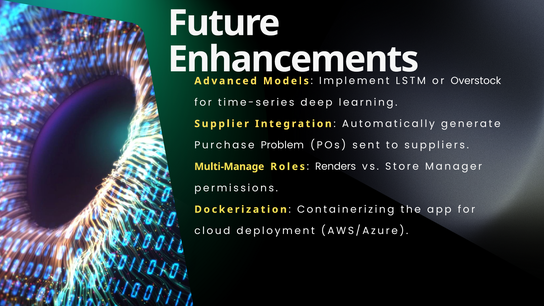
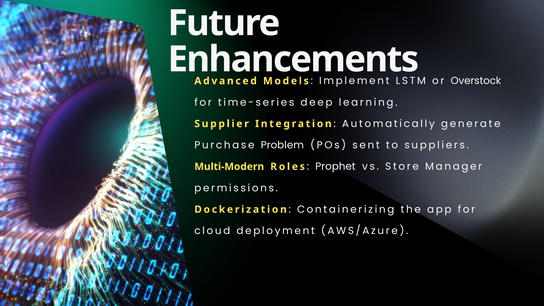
Multi-Manage: Multi-Manage -> Multi-Modern
Renders: Renders -> Prophet
